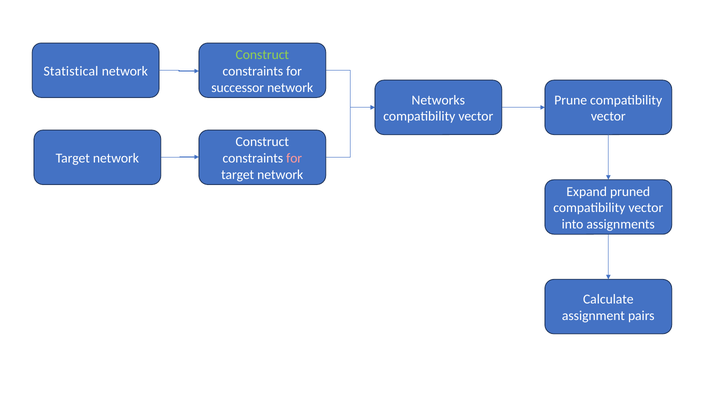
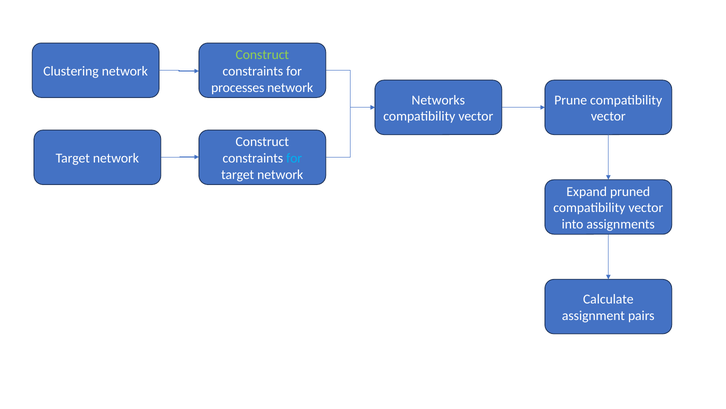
Statistical: Statistical -> Clustering
successor: successor -> processes
for at (294, 158) colour: pink -> light blue
